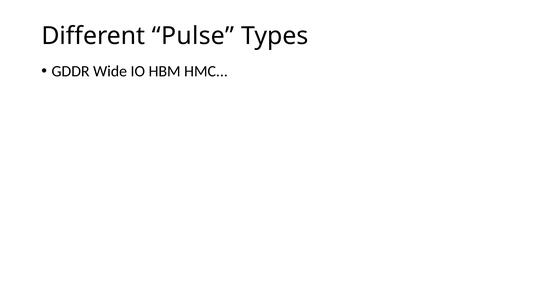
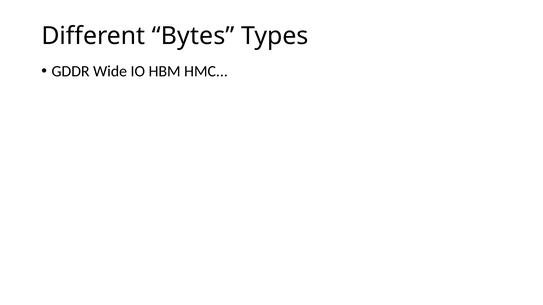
Pulse: Pulse -> Bytes
